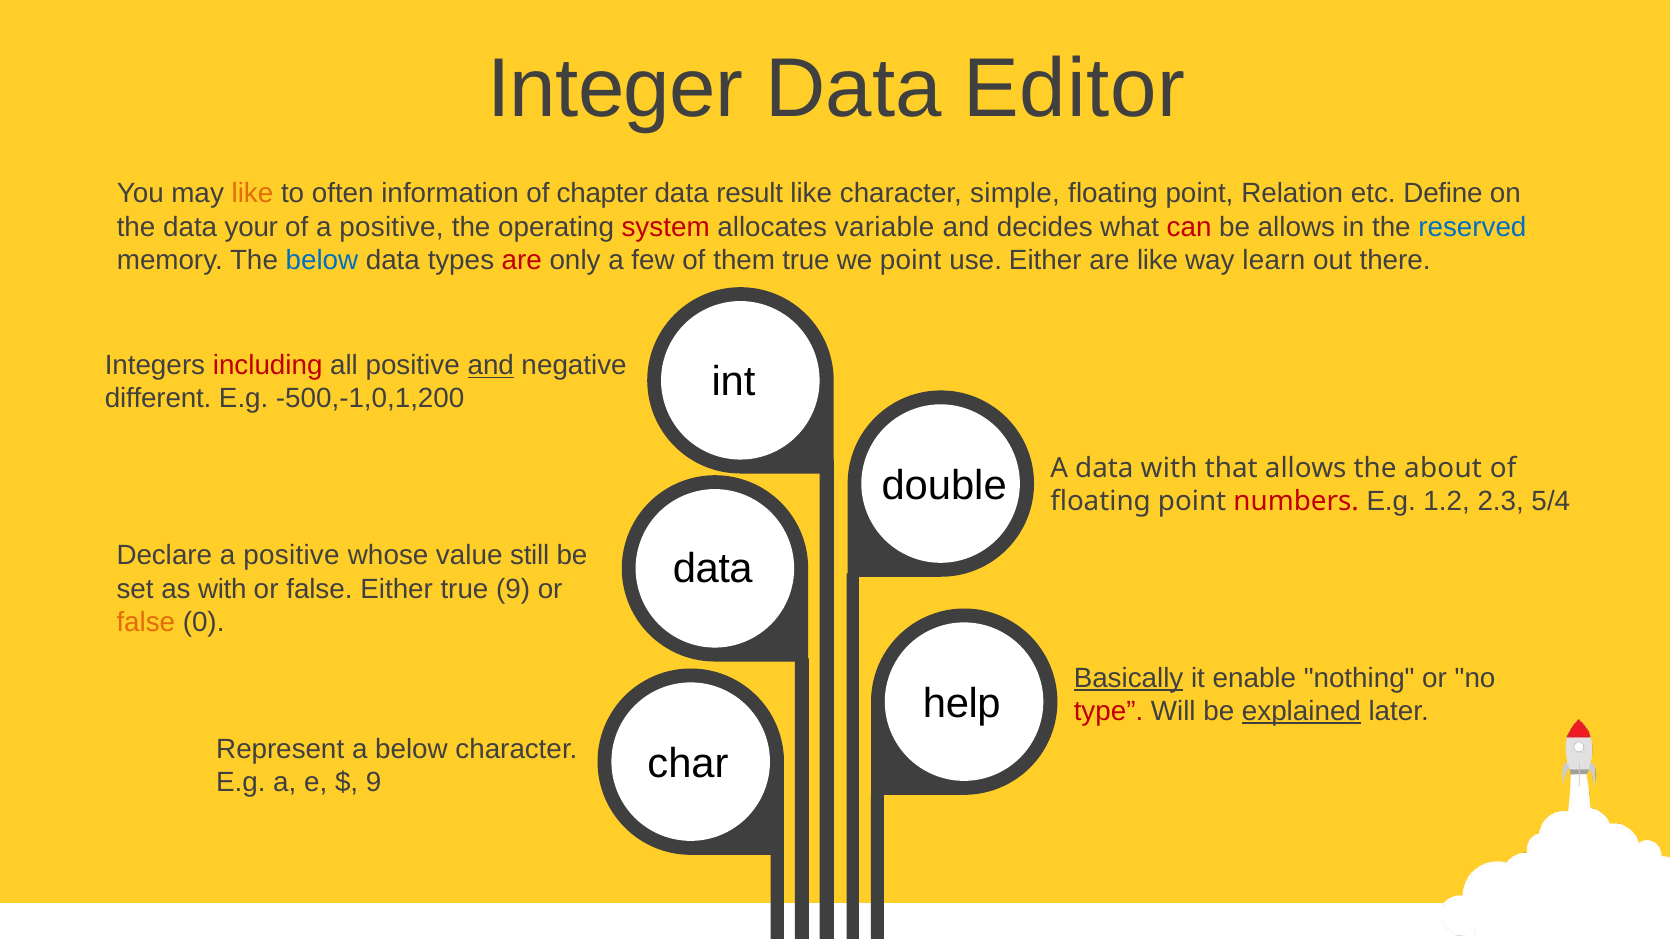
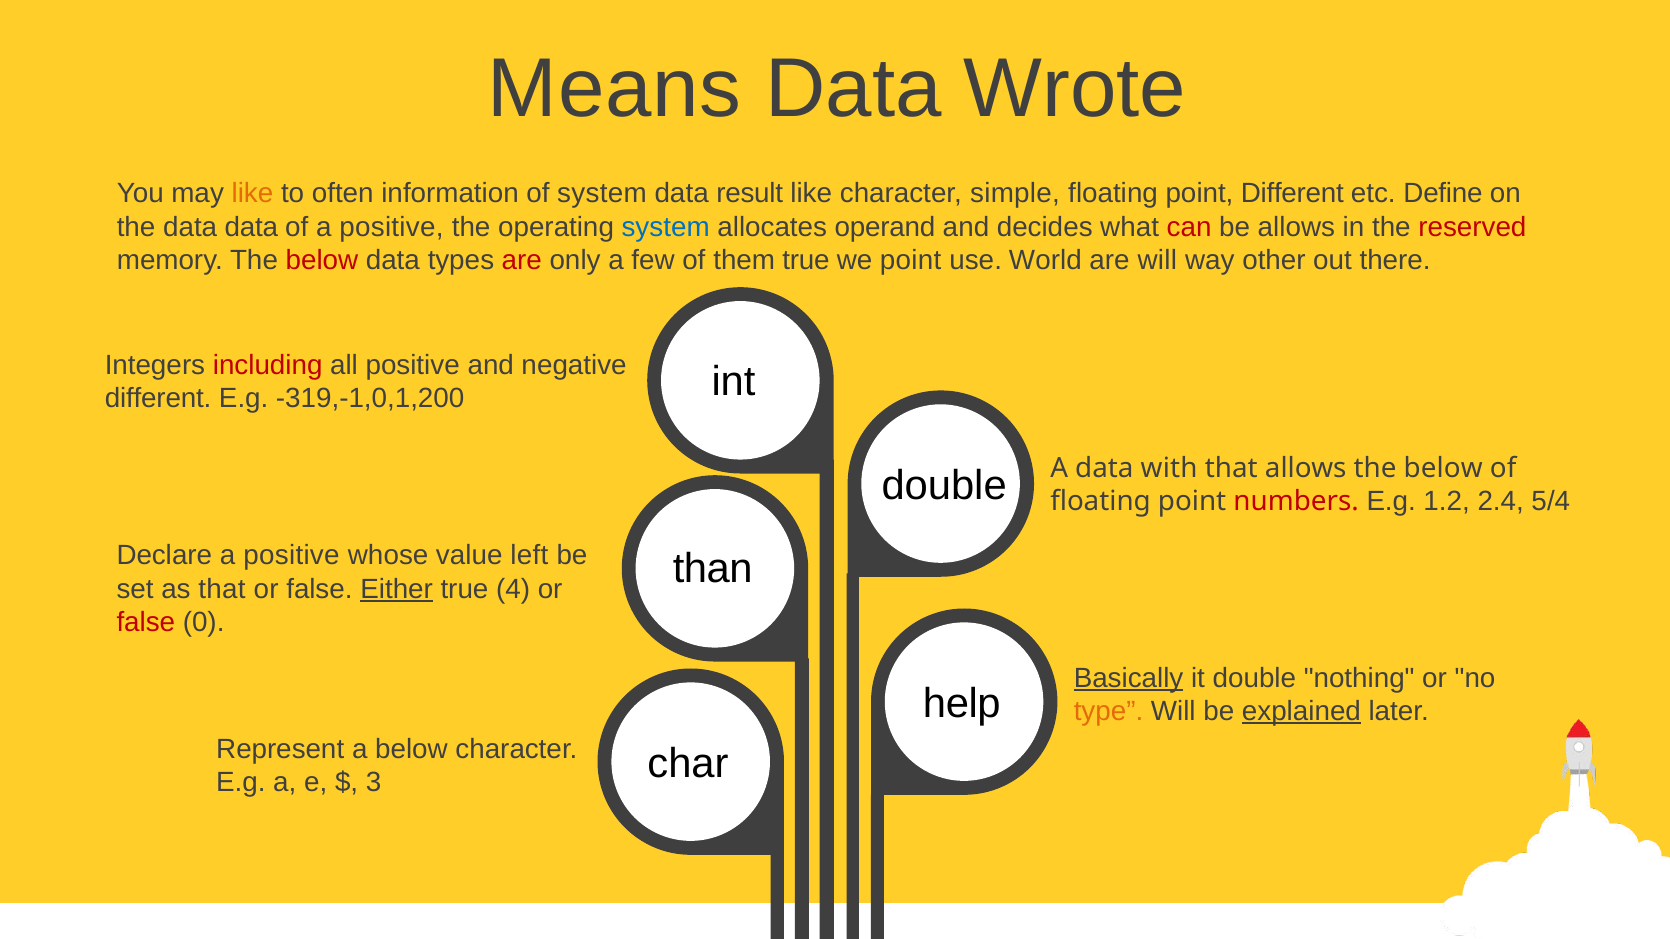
Integer: Integer -> Means
Editor: Editor -> Wrote
of chapter: chapter -> system
point Relation: Relation -> Different
data your: your -> data
system at (666, 227) colour: red -> blue
variable: variable -> operand
reserved colour: blue -> red
below at (322, 261) colour: blue -> red
use Either: Either -> World
are like: like -> will
learn: learn -> other
and at (491, 366) underline: present -> none
-500,-1,0,1,200: -500,-1,0,1,200 -> -319,-1,0,1,200
allows the about: about -> below
2.3: 2.3 -> 2.4
still: still -> left
data at (713, 569): data -> than
as with: with -> that
Either at (397, 589) underline: none -> present
true 9: 9 -> 4
false at (146, 623) colour: orange -> red
it enable: enable -> double
type colour: red -> orange
9 at (374, 783): 9 -> 3
